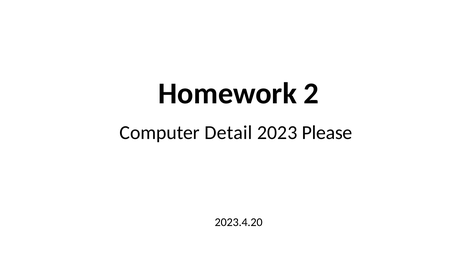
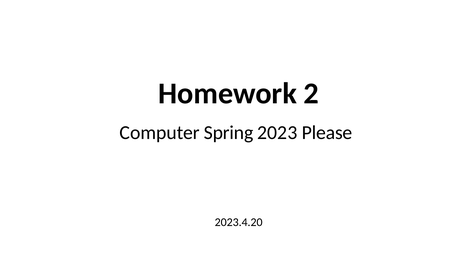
Detail: Detail -> Spring
